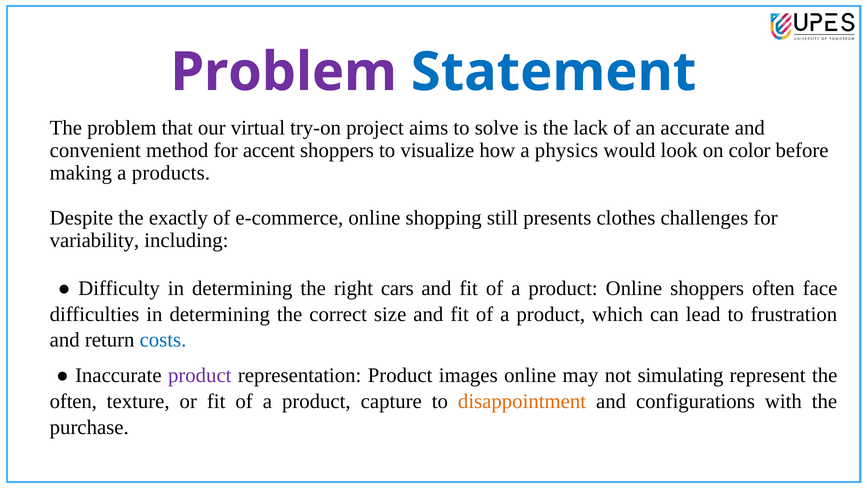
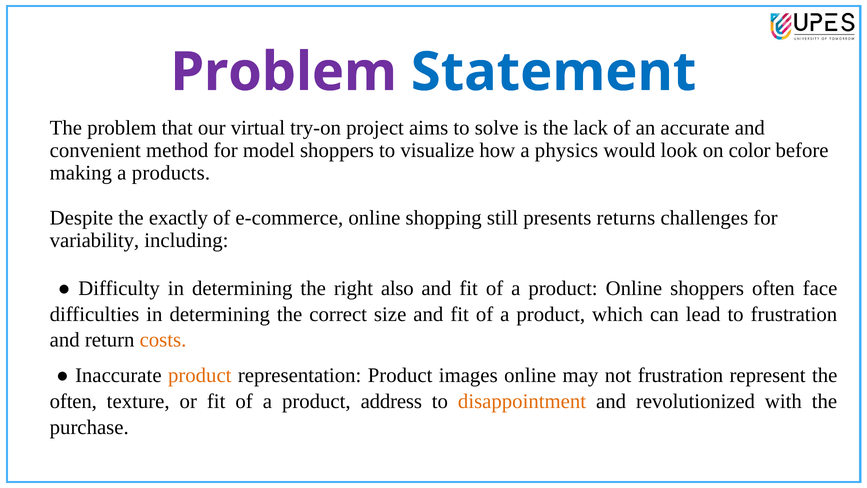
accent: accent -> model
clothes: clothes -> returns
cars: cars -> also
costs colour: blue -> orange
product at (200, 375) colour: purple -> orange
not simulating: simulating -> frustration
capture: capture -> address
configurations: configurations -> revolutionized
